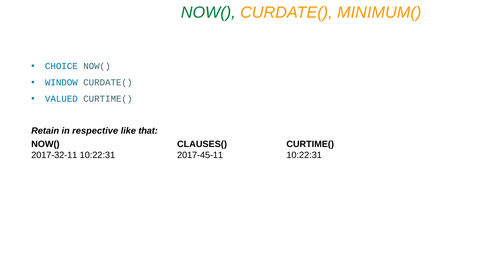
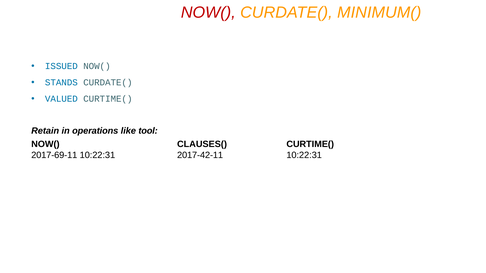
NOW( at (208, 13) colour: green -> red
CHOICE: CHOICE -> ISSUED
WINDOW: WINDOW -> STANDS
respective: respective -> operations
that: that -> tool
2017-32-11: 2017-32-11 -> 2017-69-11
2017-45-11: 2017-45-11 -> 2017-42-11
